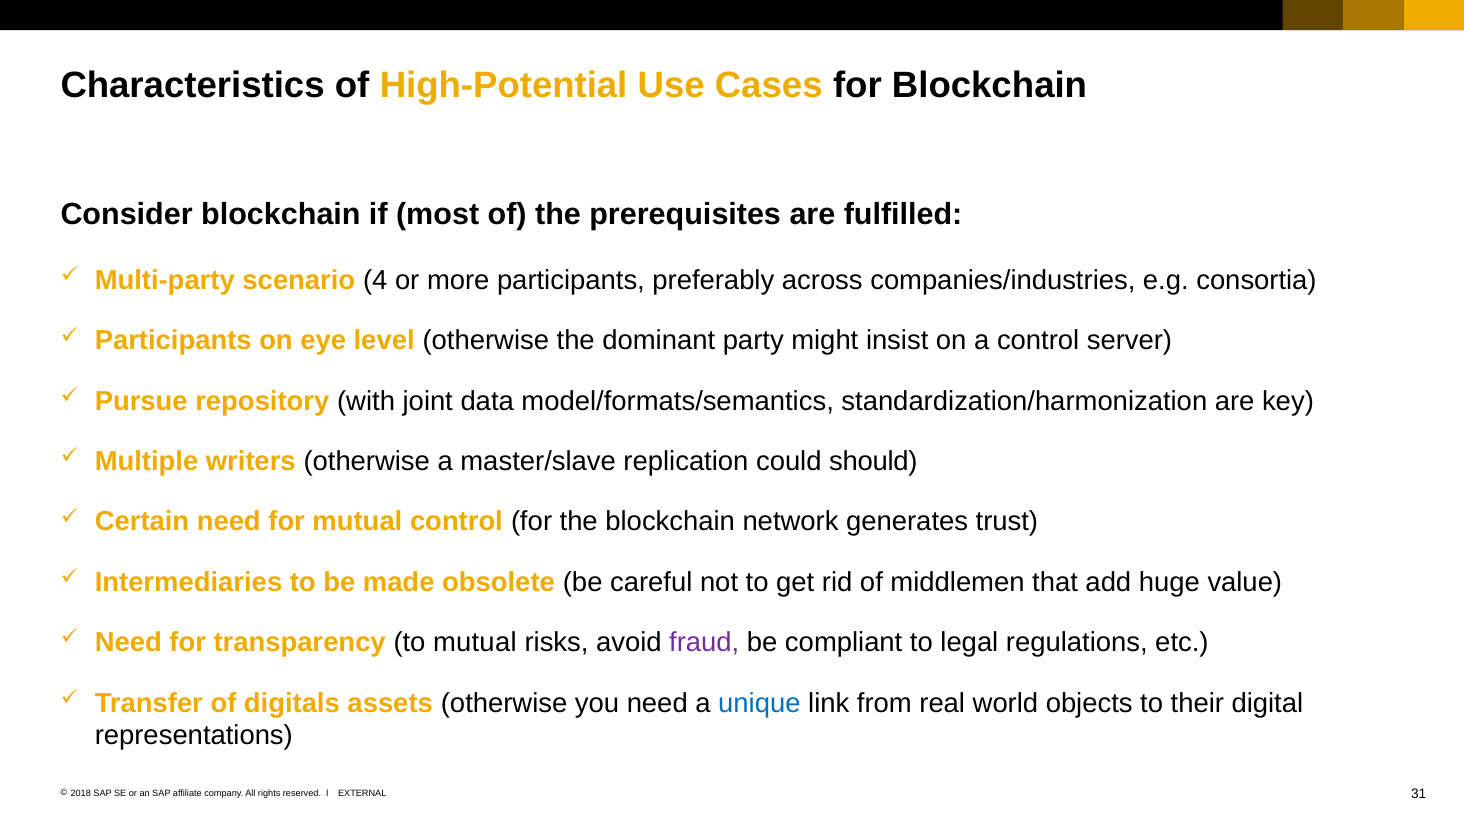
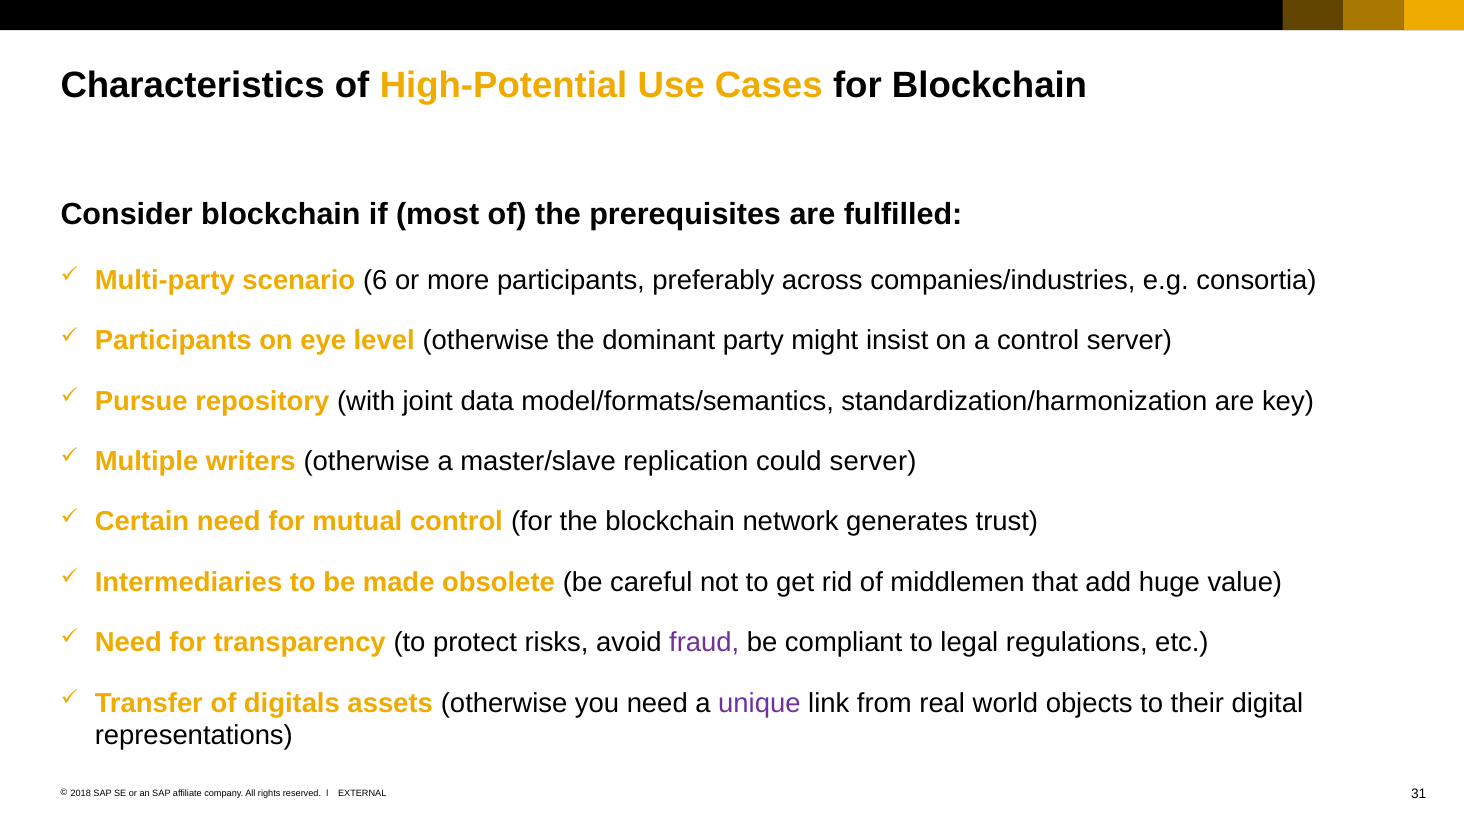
4: 4 -> 6
could should: should -> server
to mutual: mutual -> protect
unique colour: blue -> purple
